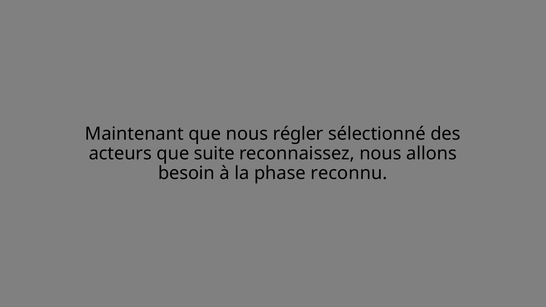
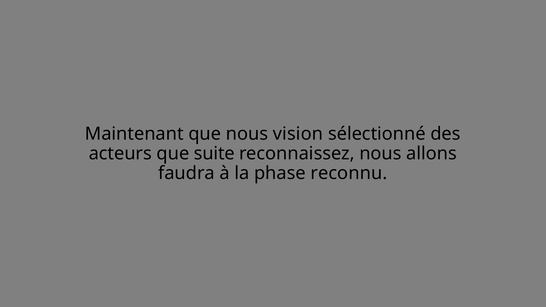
régler: régler -> vision
besoin: besoin -> faudra
